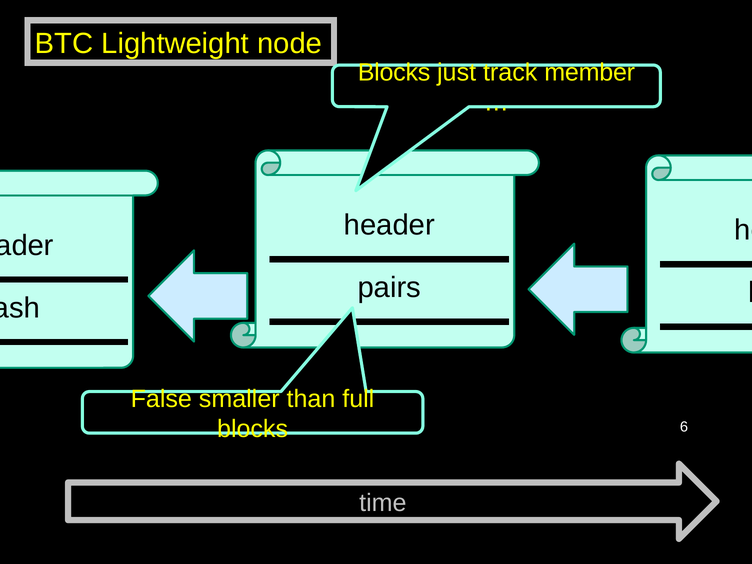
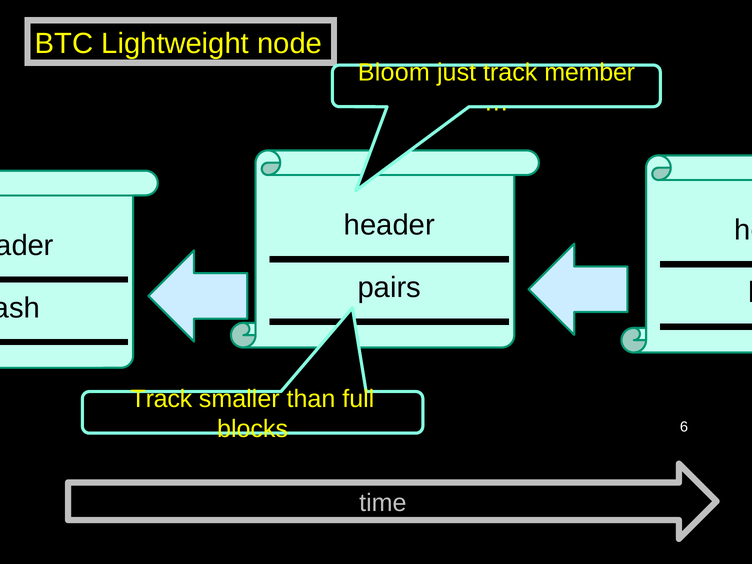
Blocks at (394, 73): Blocks -> Bloom
False at (161, 399): False -> Track
